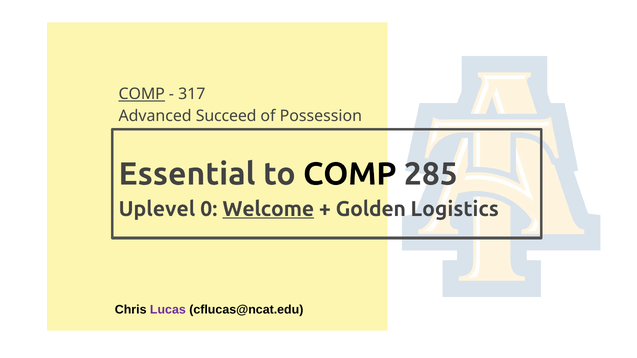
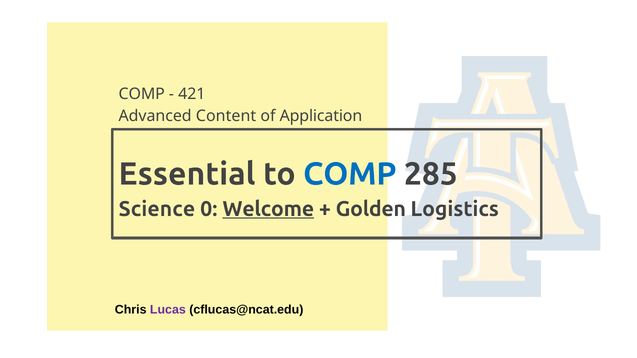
COMP at (142, 94) underline: present -> none
317: 317 -> 421
Succeed: Succeed -> Content
Possession: Possession -> Application
COMP at (350, 174) colour: black -> blue
Uplevel: Uplevel -> Science
